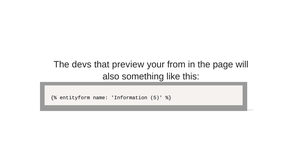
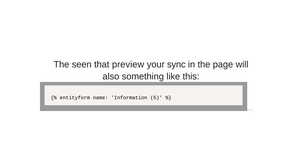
devs: devs -> seen
from: from -> sync
